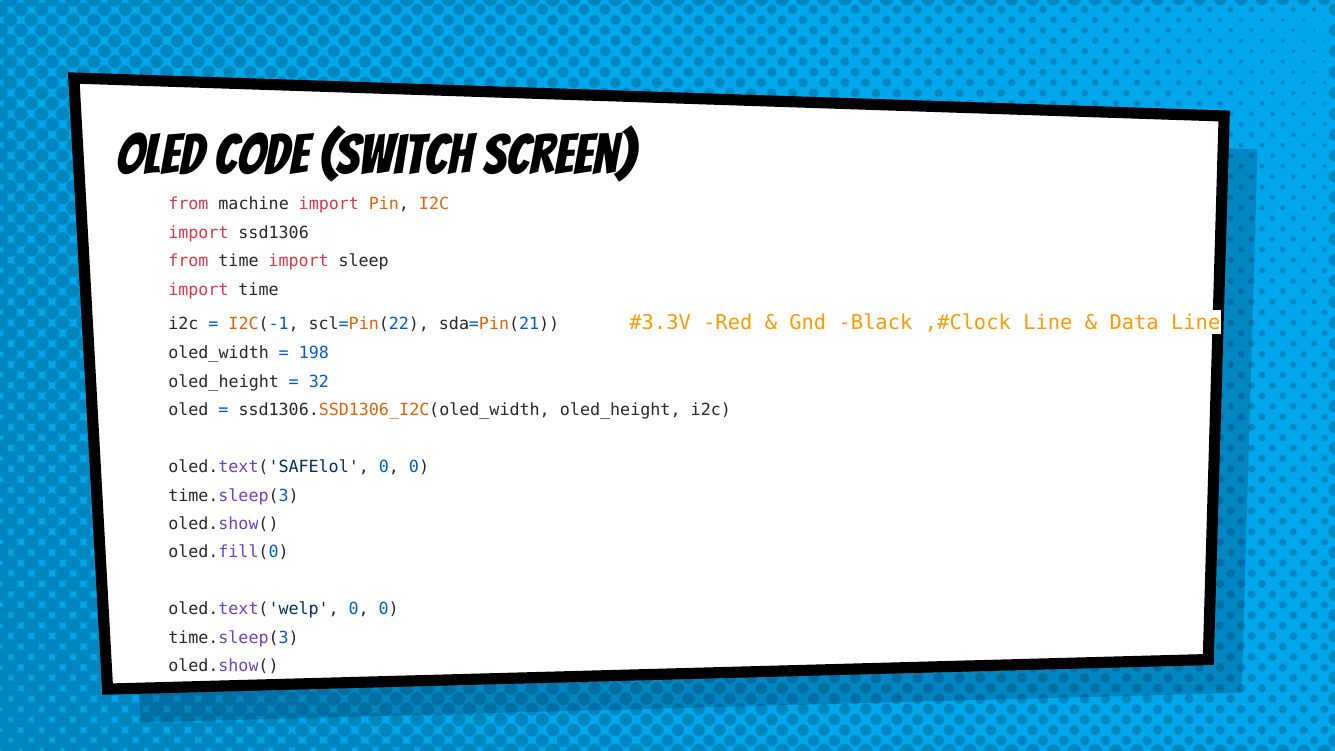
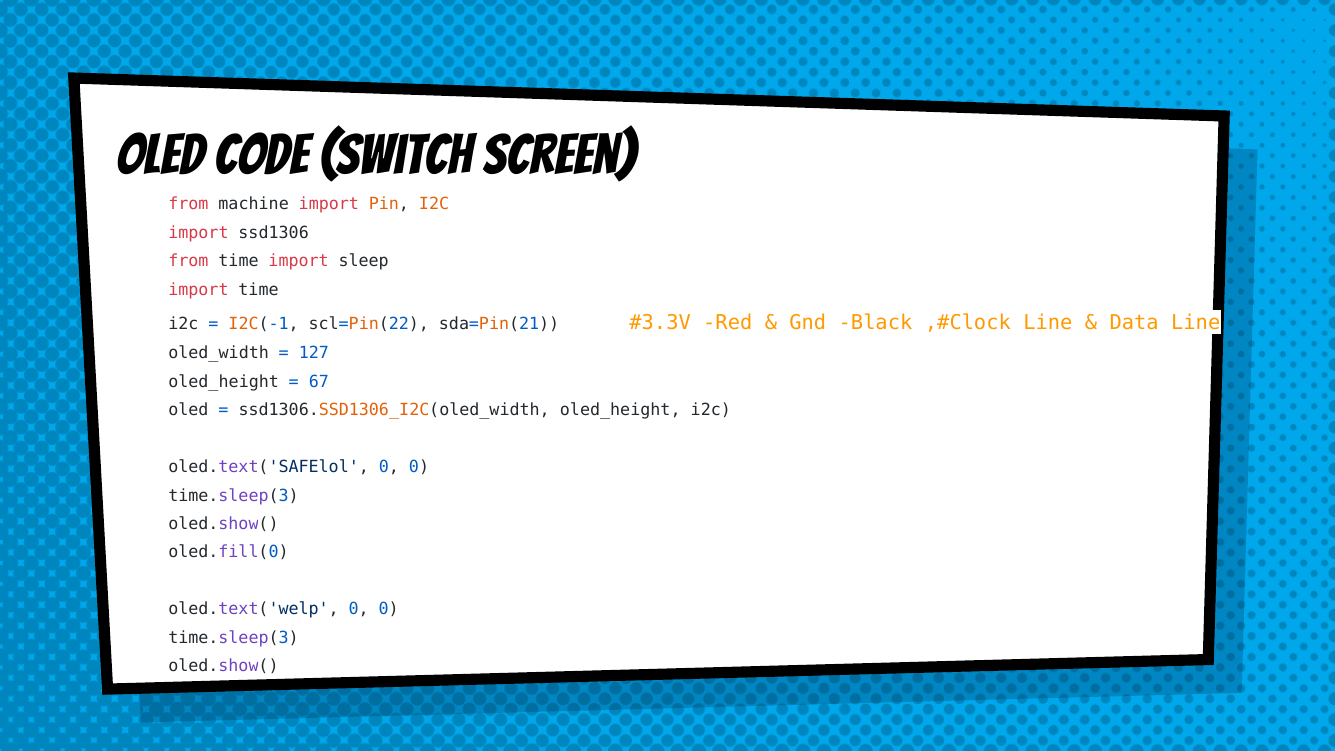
198: 198 -> 127
32: 32 -> 67
